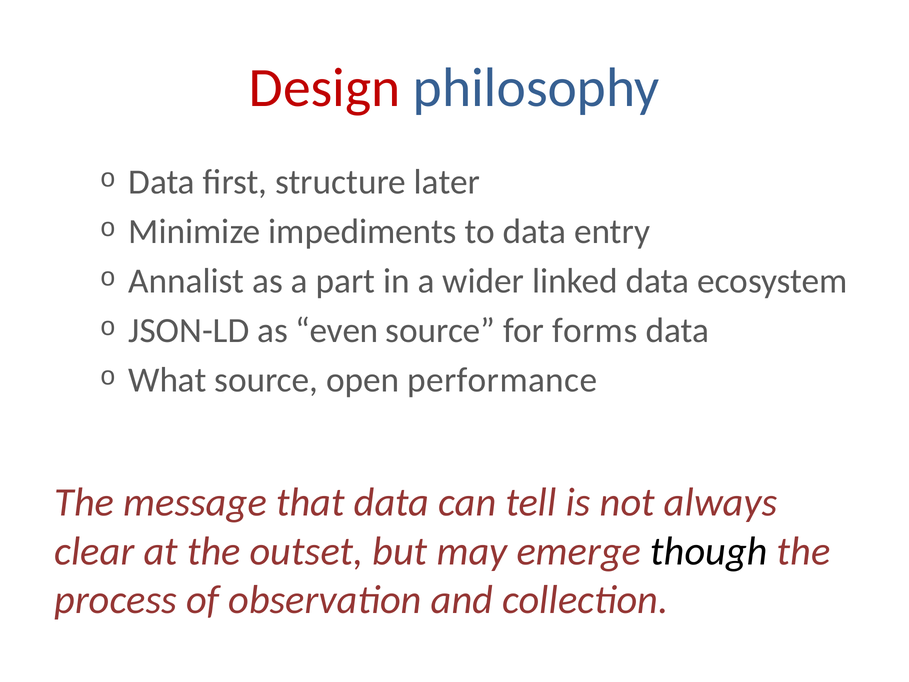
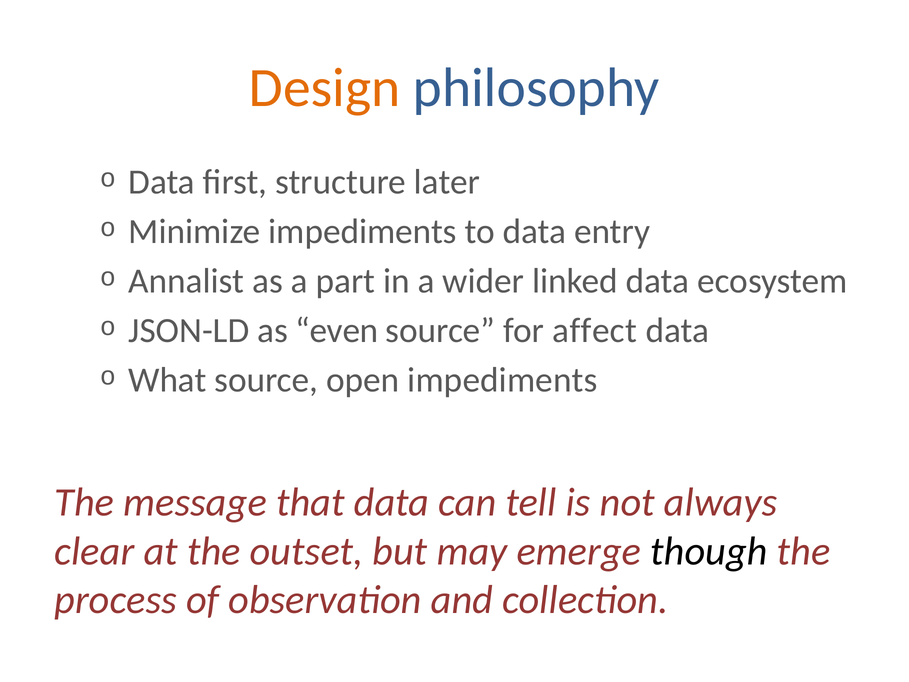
Design colour: red -> orange
forms: forms -> affect
open performance: performance -> impediments
